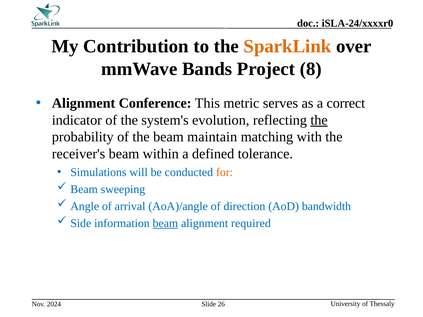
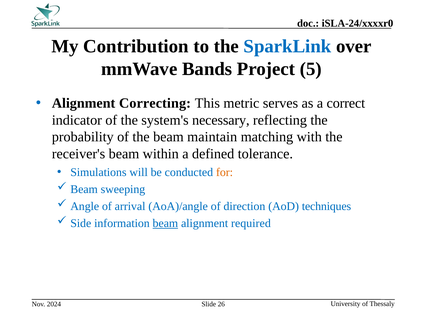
SparkLink colour: orange -> blue
8: 8 -> 5
Conference: Conference -> Correcting
evolution: evolution -> necessary
the at (319, 120) underline: present -> none
bandwidth: bandwidth -> techniques
